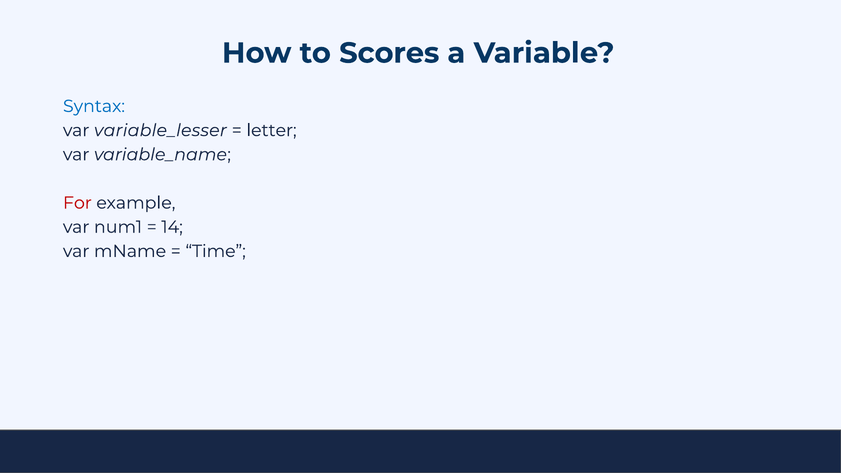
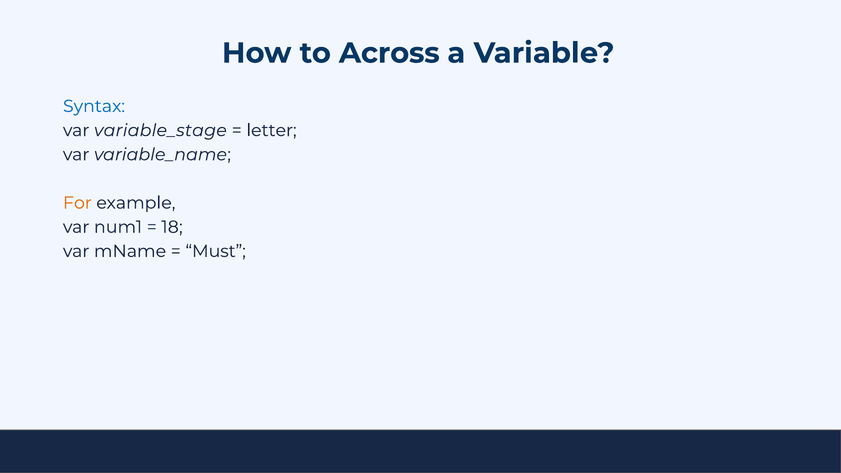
Scores: Scores -> Across
variable_lesser: variable_lesser -> variable_stage
For colour: red -> orange
14: 14 -> 18
Time: Time -> Must
